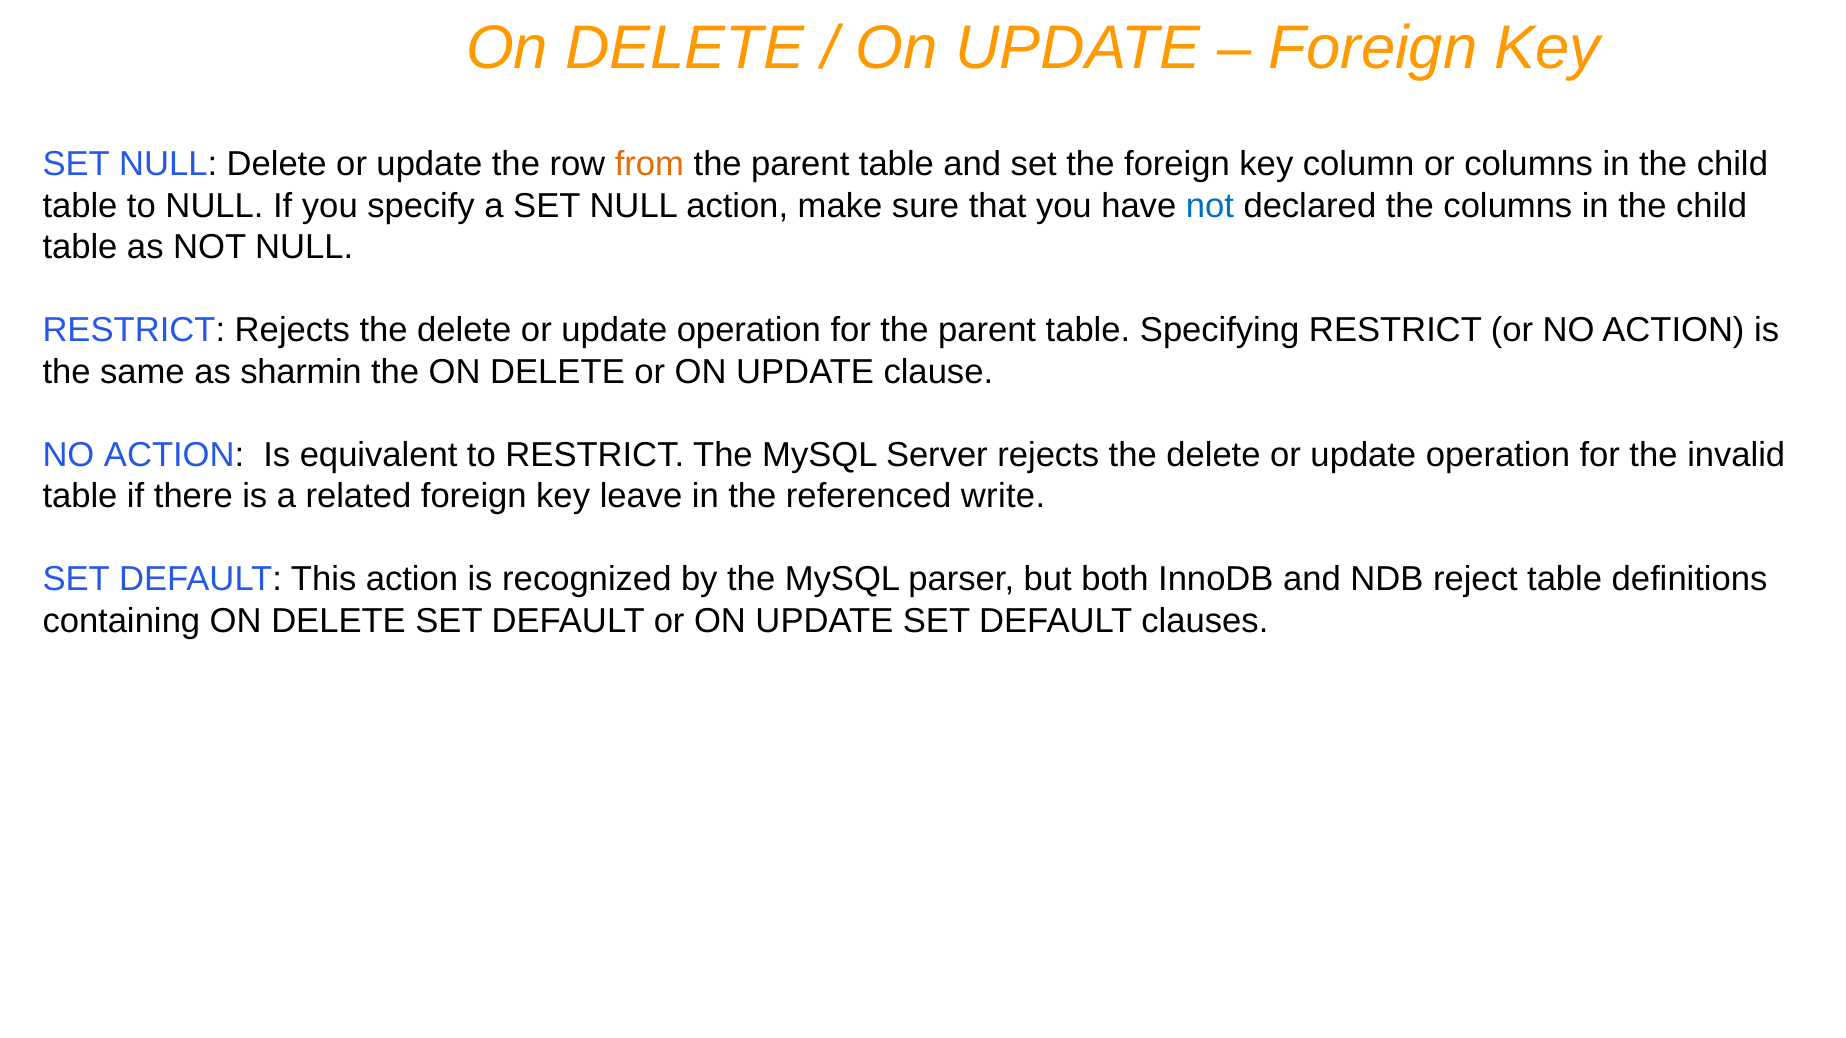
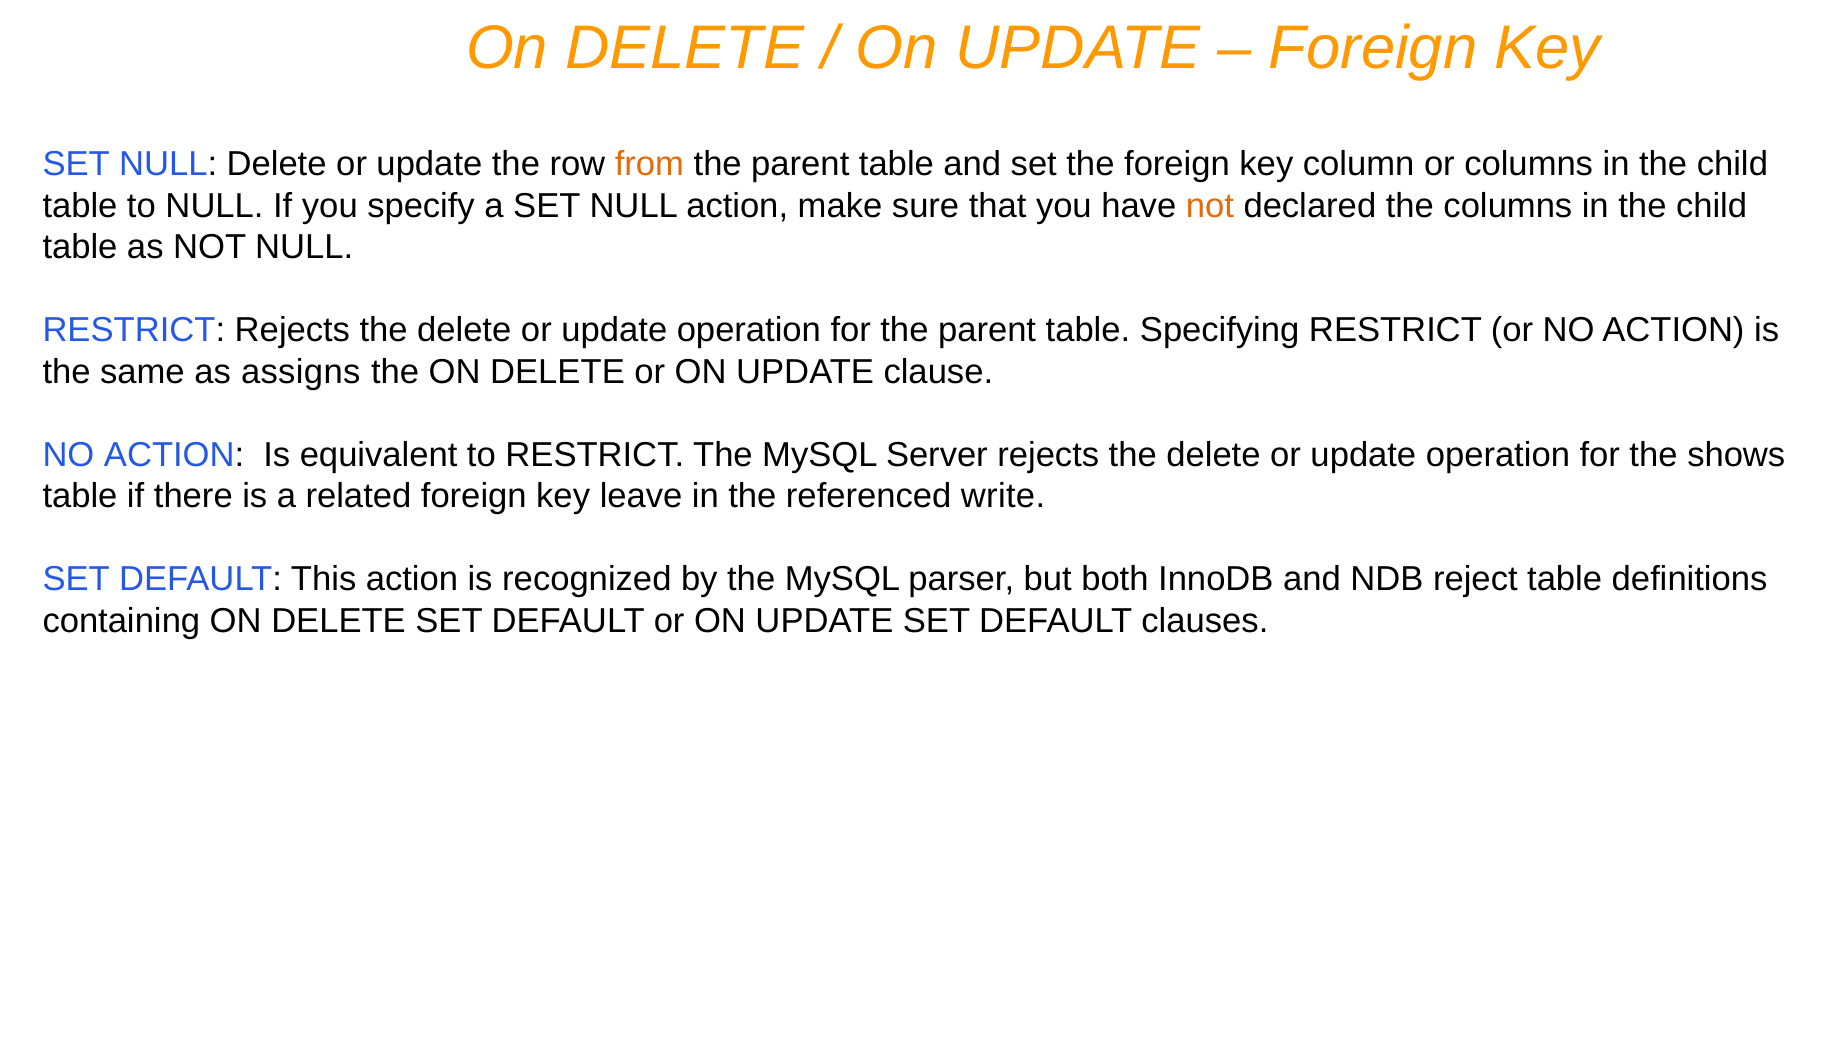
not at (1210, 206) colour: blue -> orange
sharmin: sharmin -> assigns
invalid: invalid -> shows
